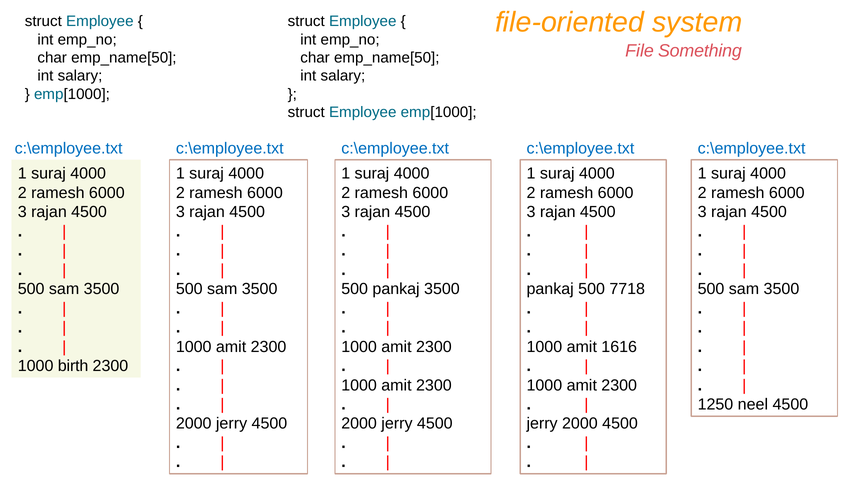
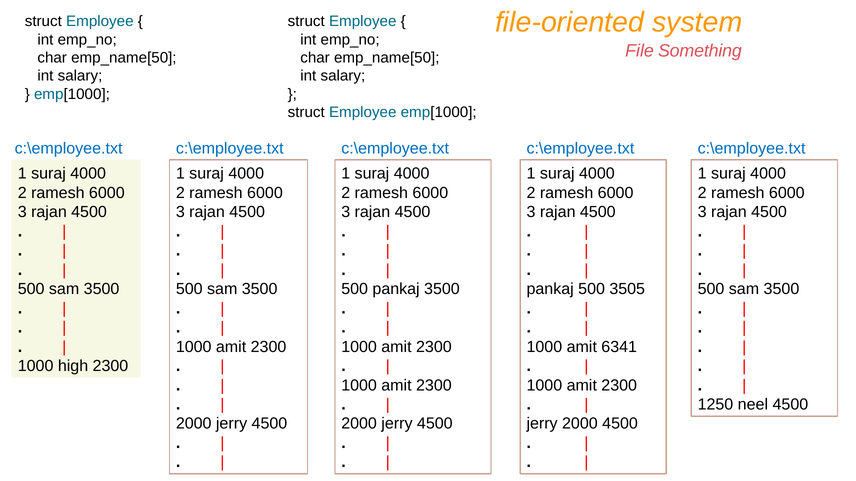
7718: 7718 -> 3505
1616: 1616 -> 6341
birth: birth -> high
